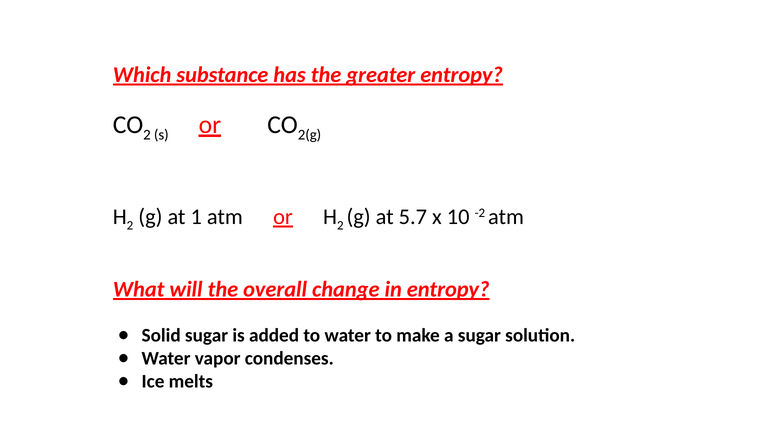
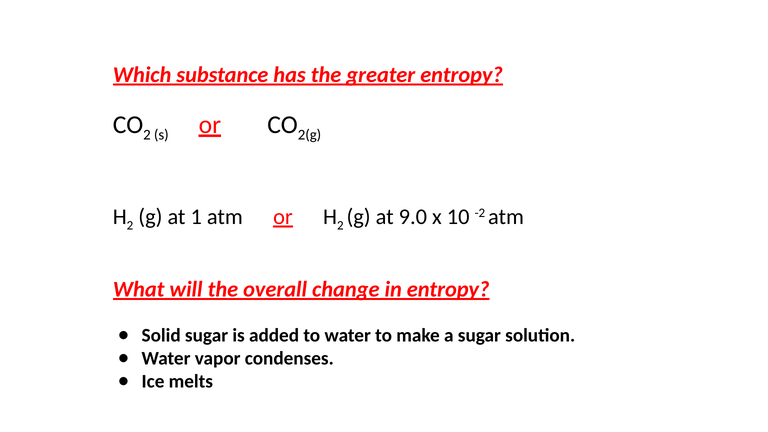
5.7: 5.7 -> 9.0
